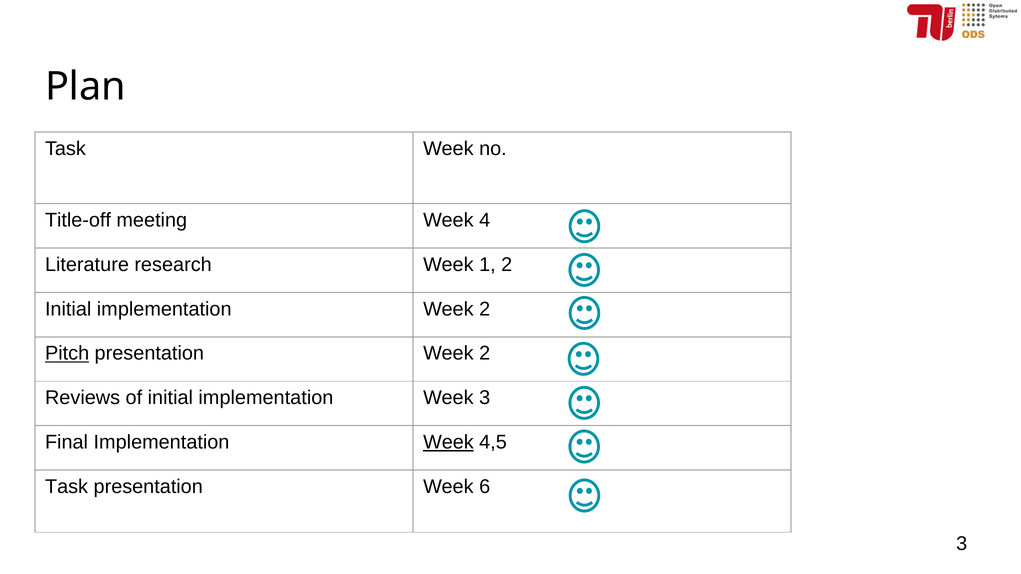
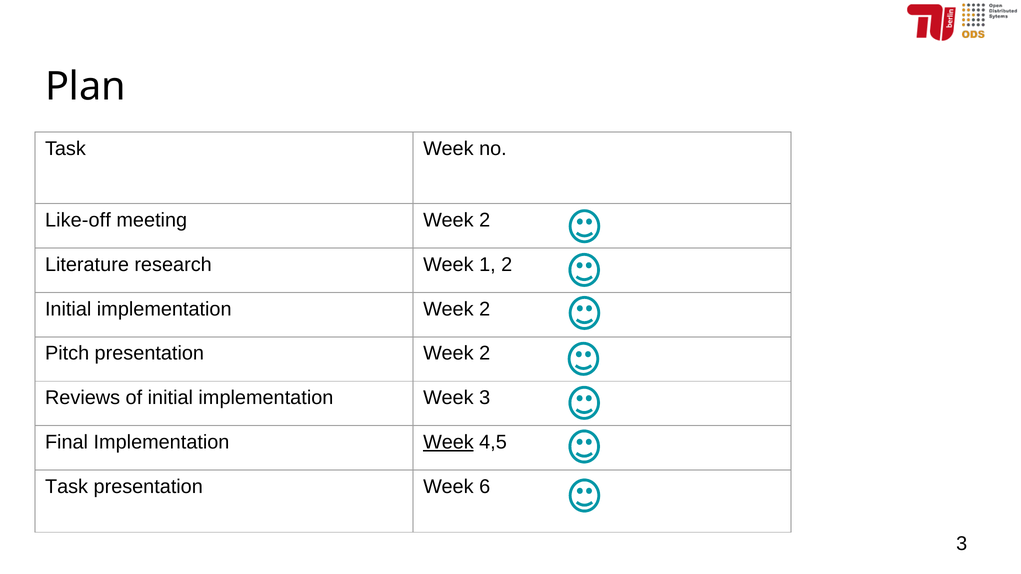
Title-off: Title-off -> Like-off
meeting Week 4: 4 -> 2
Pitch underline: present -> none
